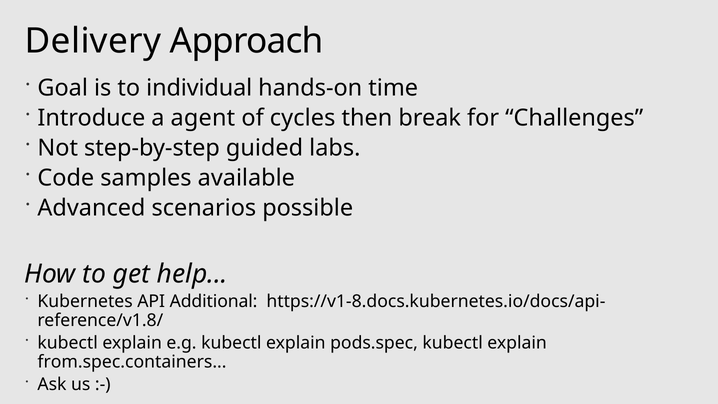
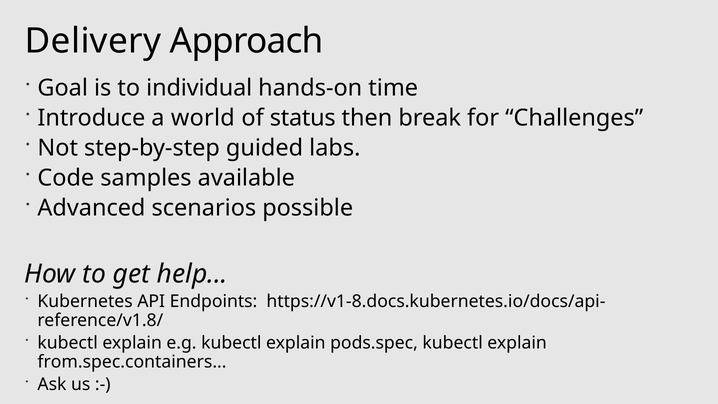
agent: agent -> world
cycles: cycles -> status
Additional: Additional -> Endpoints
